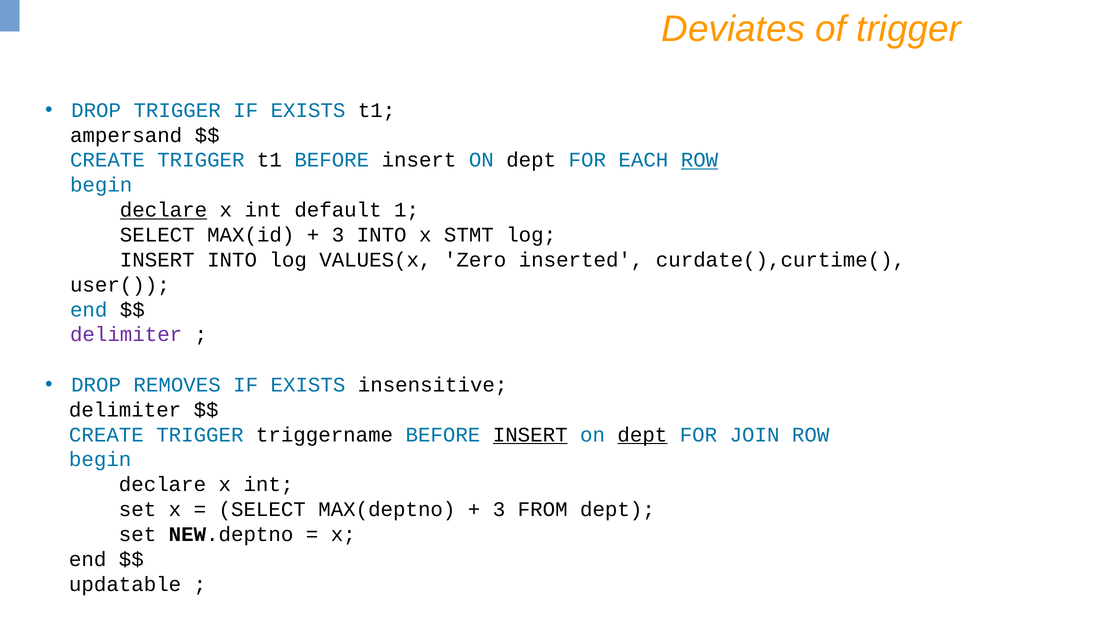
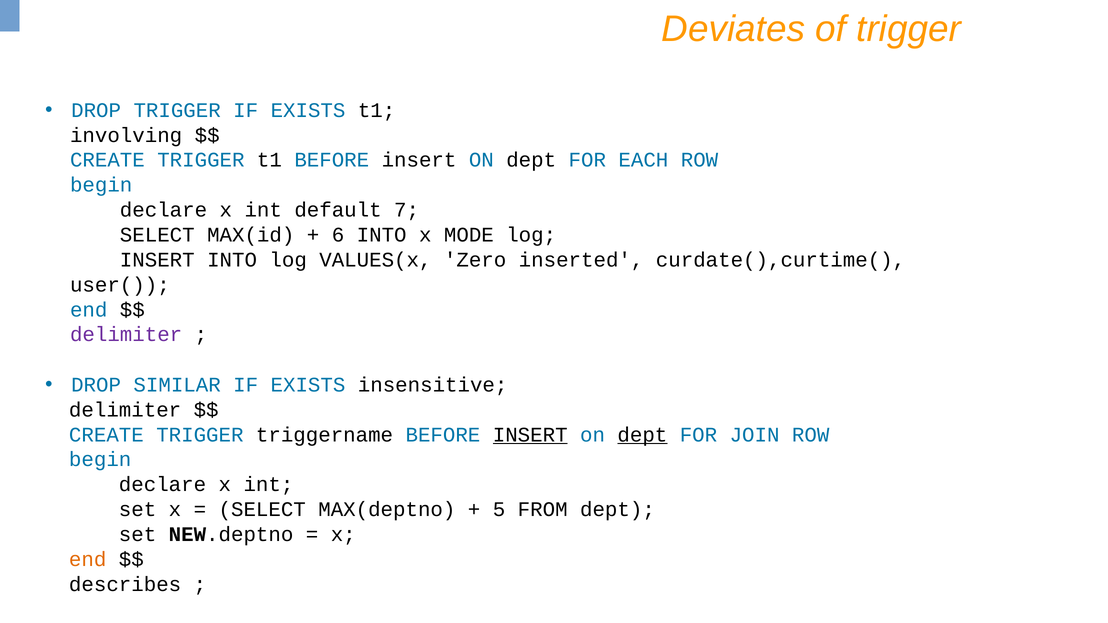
ampersand: ampersand -> involving
ROW at (699, 160) underline: present -> none
declare at (163, 210) underline: present -> none
1: 1 -> 7
3 at (338, 235): 3 -> 6
STMT: STMT -> MODE
REMOVES: REMOVES -> SIMILAR
3 at (499, 510): 3 -> 5
end at (88, 559) colour: black -> orange
updatable: updatable -> describes
